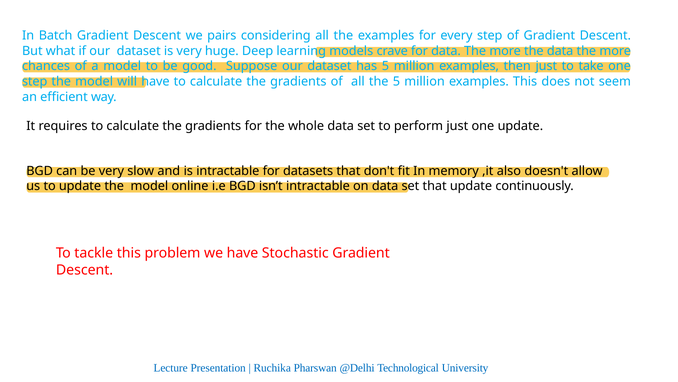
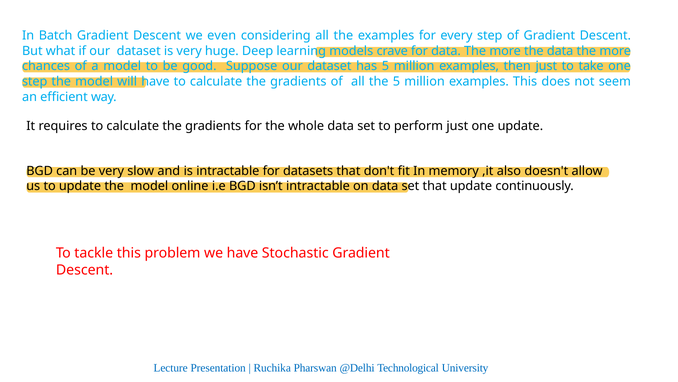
pairs: pairs -> even
